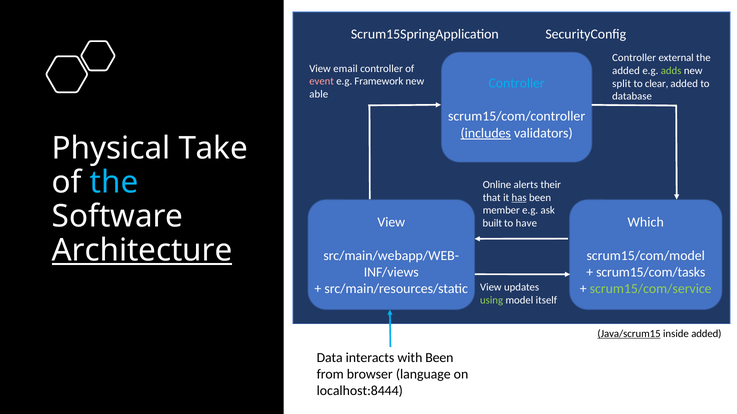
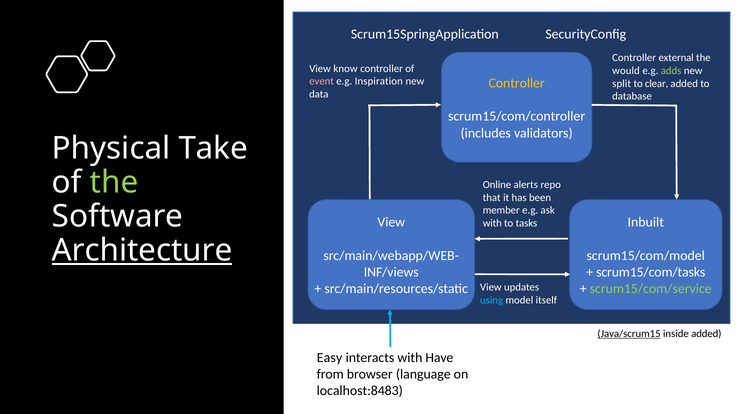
email: email -> know
added at (626, 71): added -> would
Framework: Framework -> Inspiration
Controller at (517, 83) colour: light blue -> yellow
able: able -> data
includes underline: present -> none
the at (114, 183) colour: light blue -> light green
their: their -> repo
has underline: present -> none
Which: Which -> Inbuilt
built at (492, 224): built -> with
have: have -> tasks
using colour: light green -> light blue
Data: Data -> Easy
with Been: Been -> Have
localhost:8444: localhost:8444 -> localhost:8483
